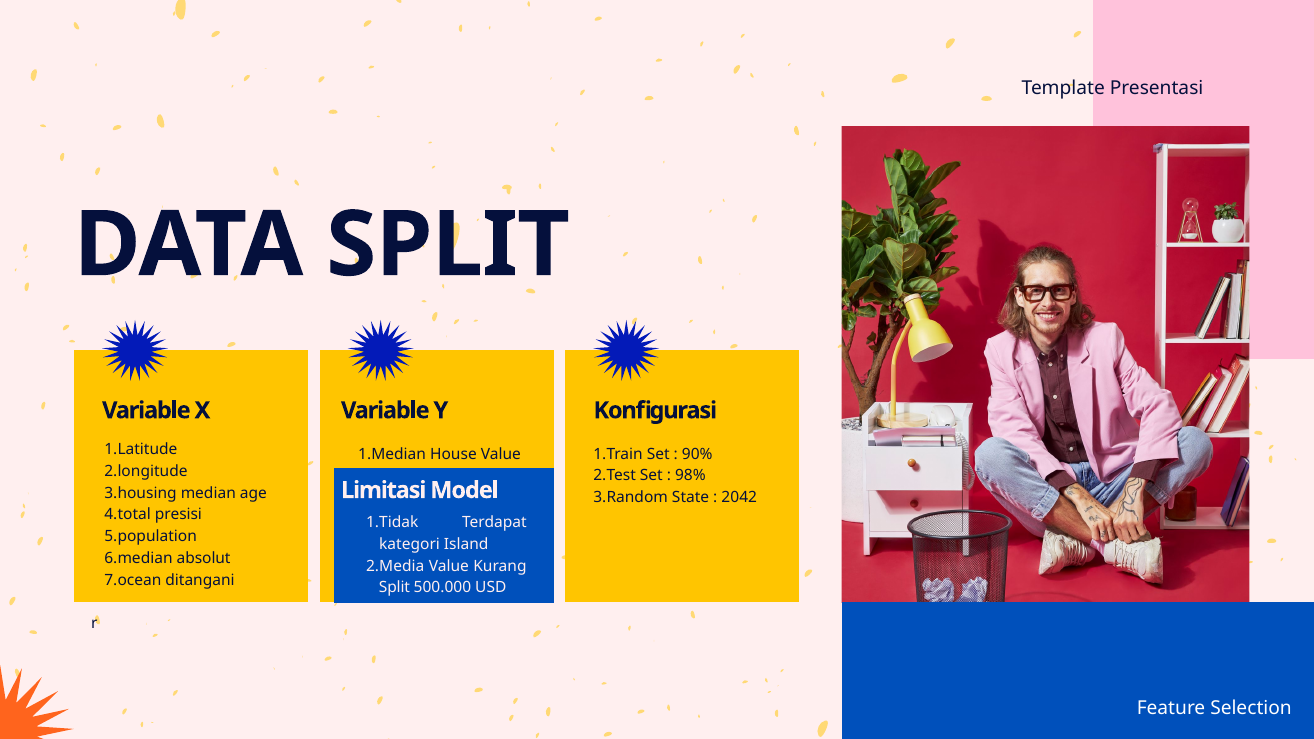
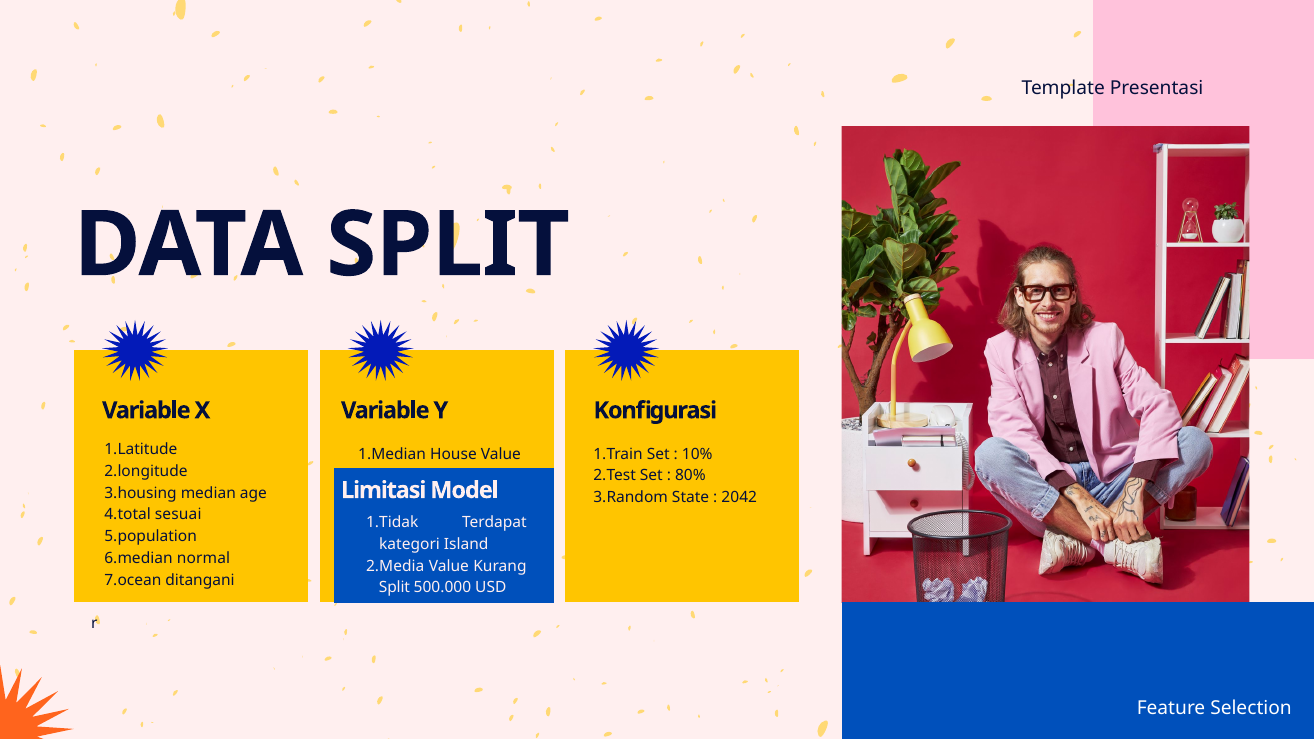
90%: 90% -> 10%
98%: 98% -> 80%
presisi: presisi -> sesuai
absolut: absolut -> normal
